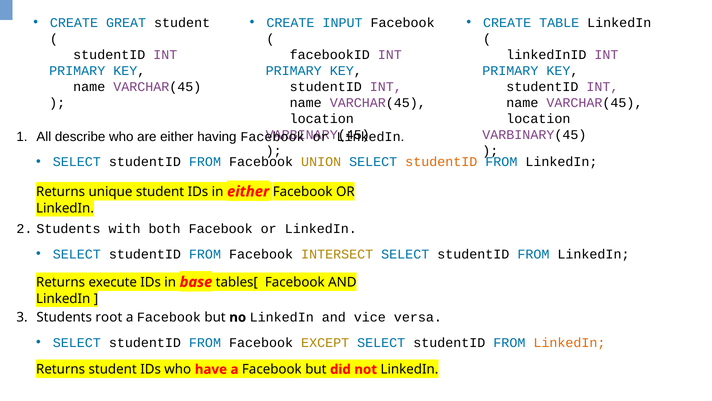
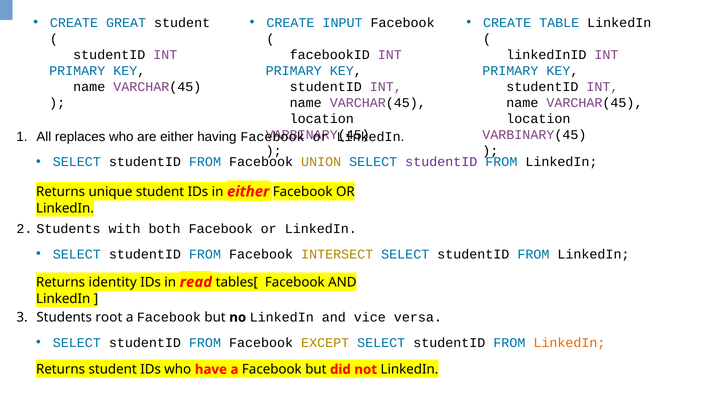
describe: describe -> replaces
studentID at (441, 162) colour: orange -> purple
execute: execute -> identity
base: base -> read
